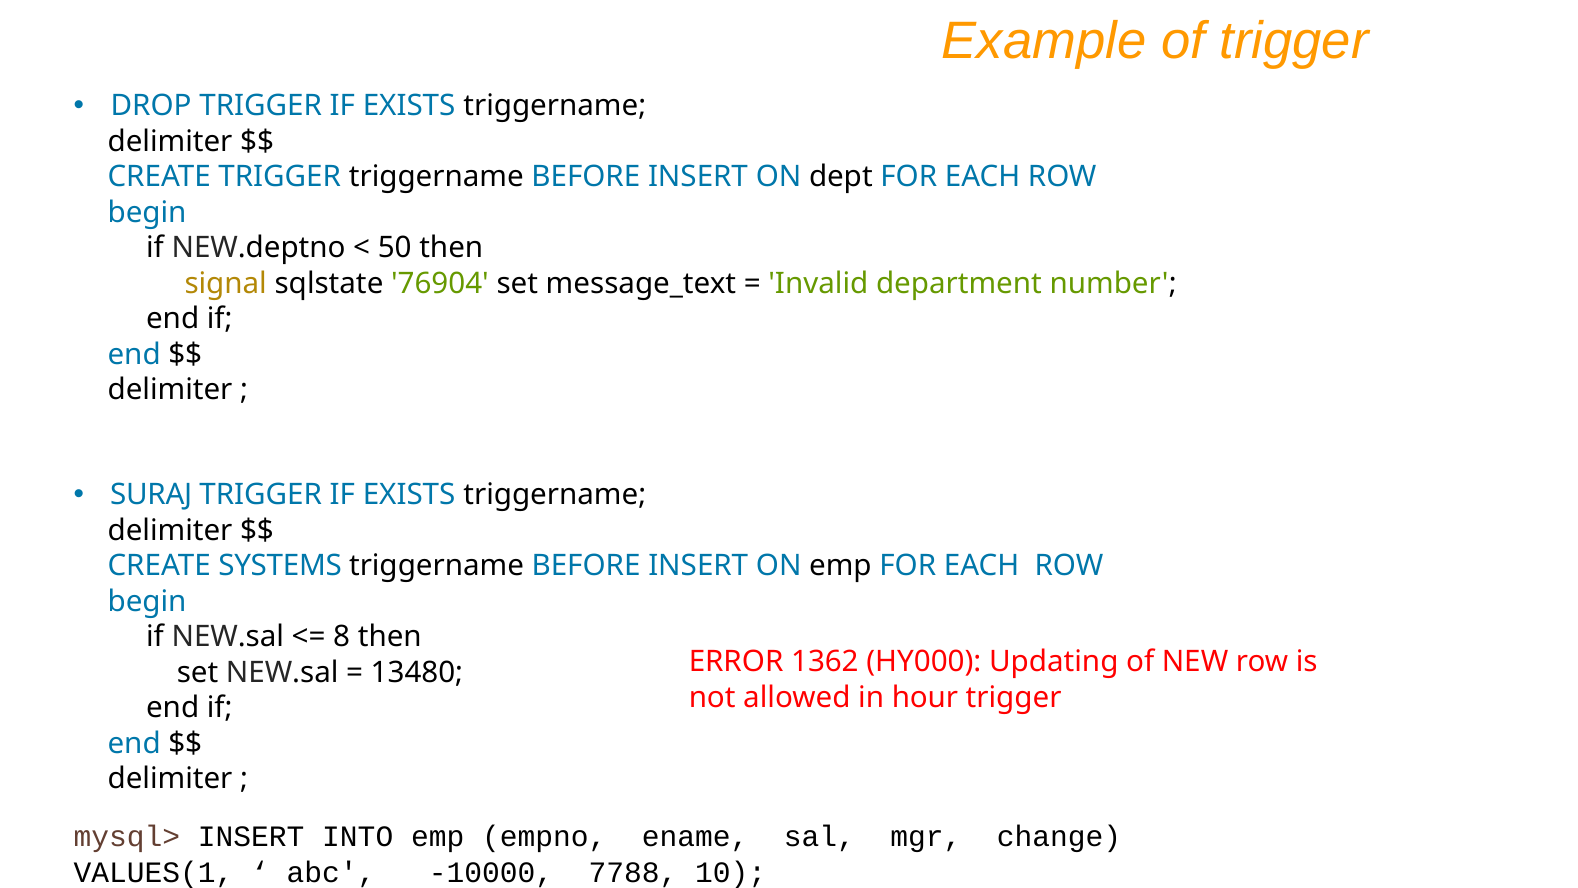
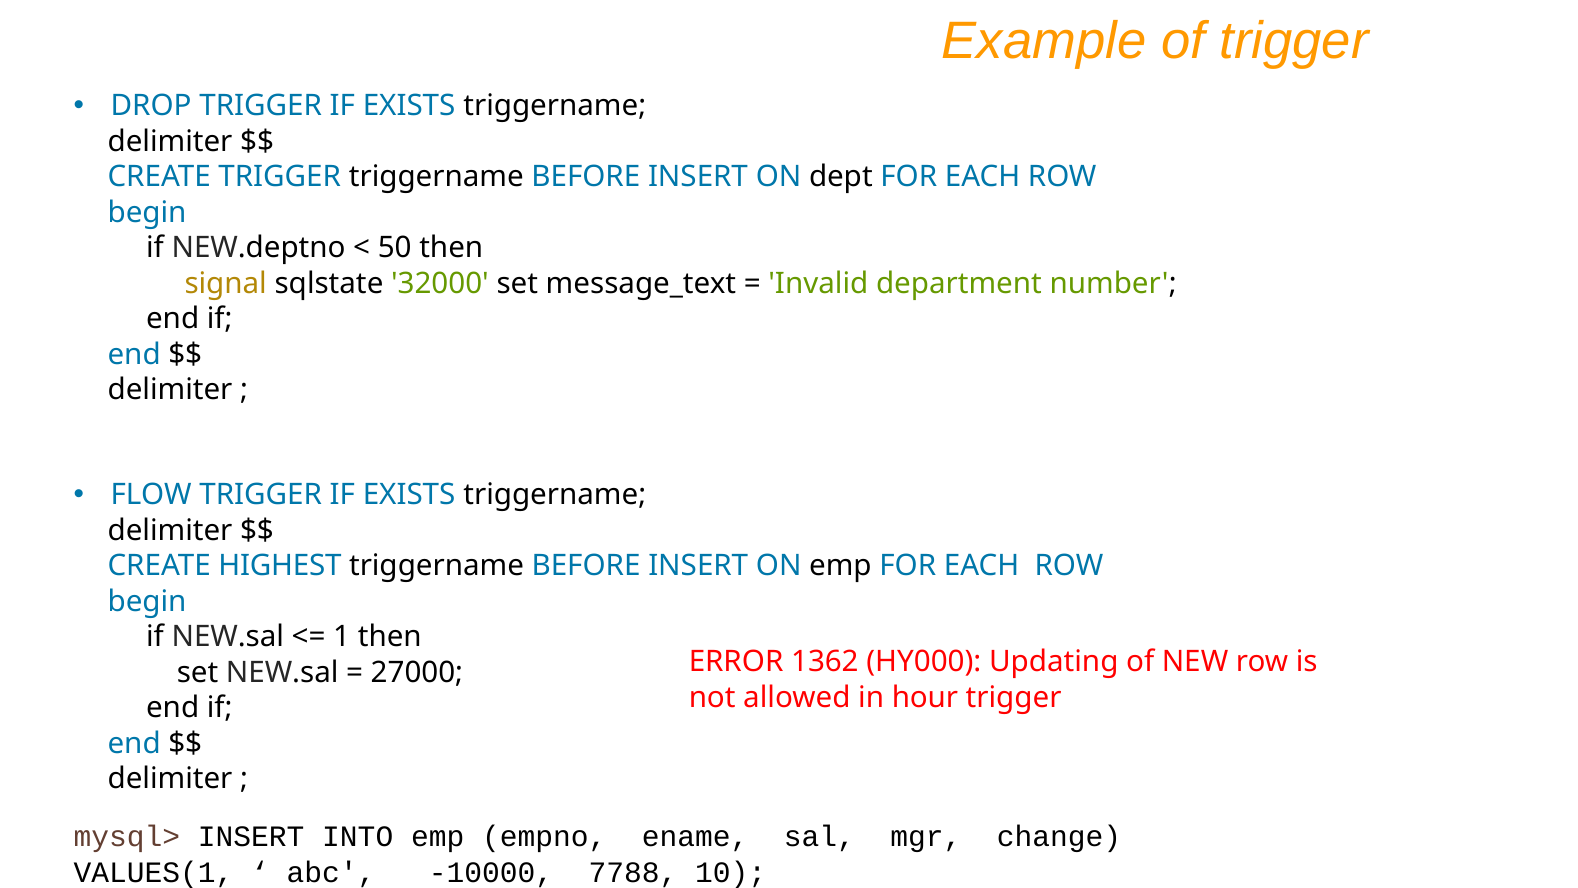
76904: 76904 -> 32000
SURAJ: SURAJ -> FLOW
SYSTEMS: SYSTEMS -> HIGHEST
8: 8 -> 1
13480: 13480 -> 27000
